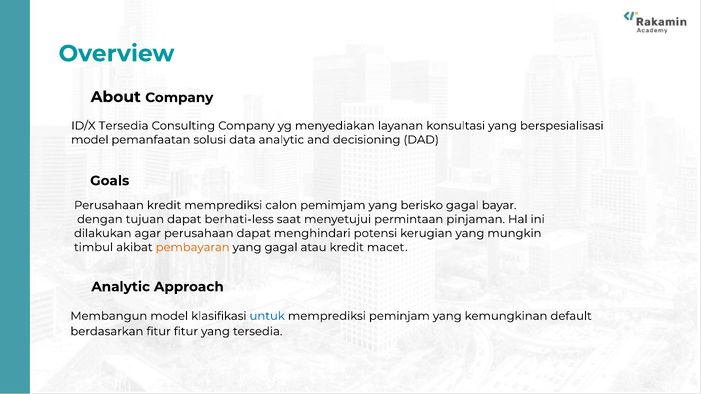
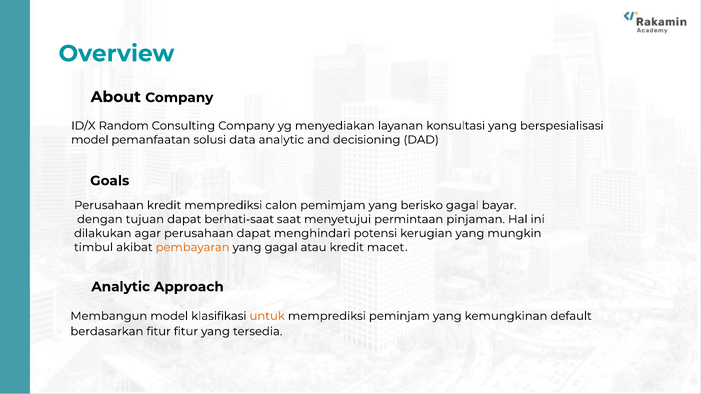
ID/X Tersedia: Tersedia -> Random
berhati-less: berhati-less -> berhati-saat
untuk colour: blue -> orange
